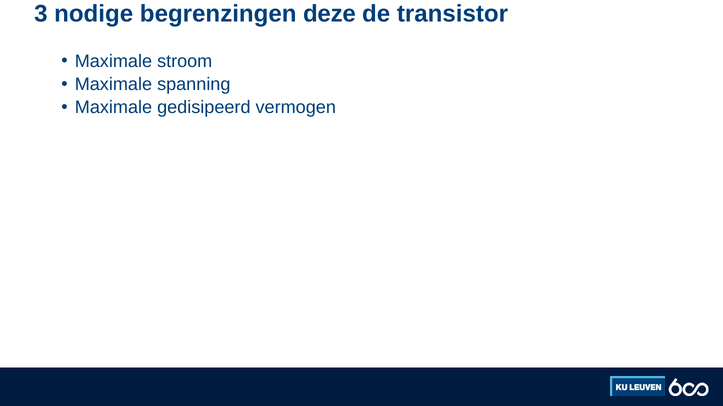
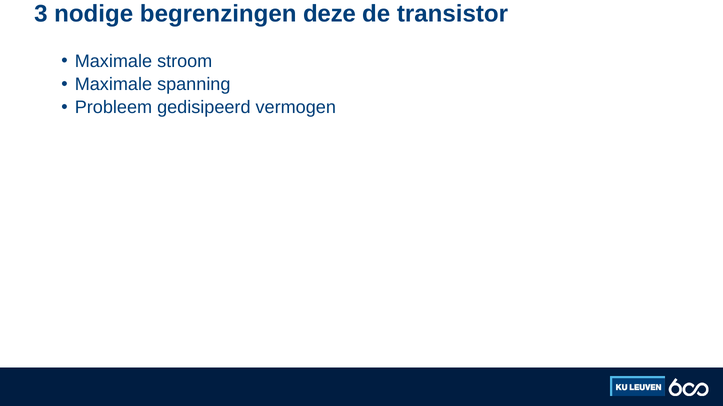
Maximale at (113, 108): Maximale -> Probleem
